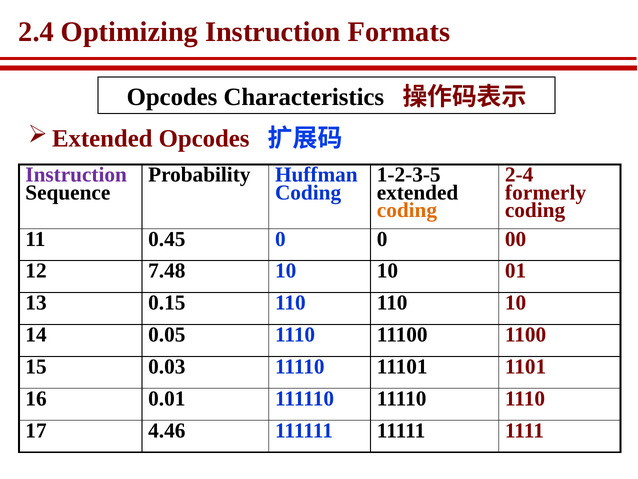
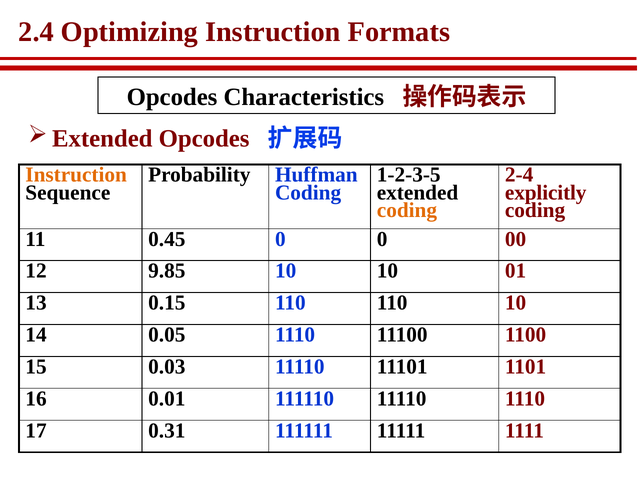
Instruction at (76, 175) colour: purple -> orange
formerly: formerly -> explicitly
7.48: 7.48 -> 9.85
4.46: 4.46 -> 0.31
